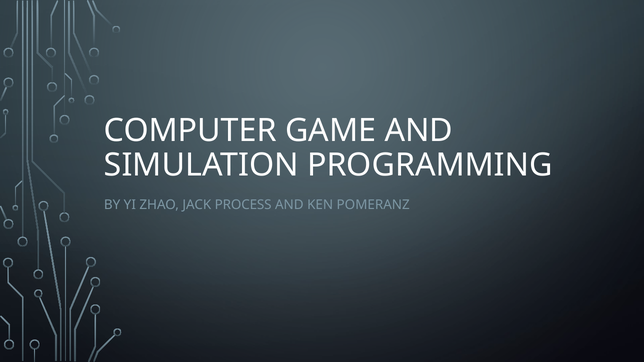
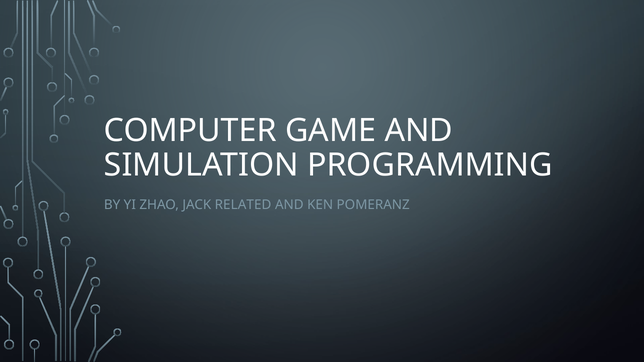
PROCESS: PROCESS -> RELATED
